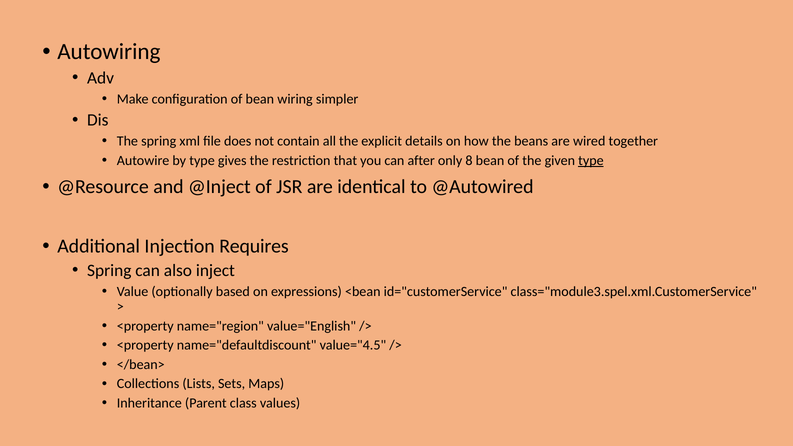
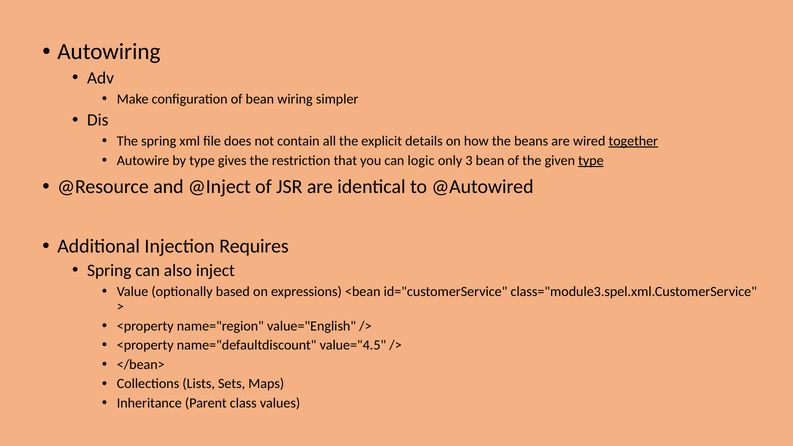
together underline: none -> present
after: after -> logic
8: 8 -> 3
